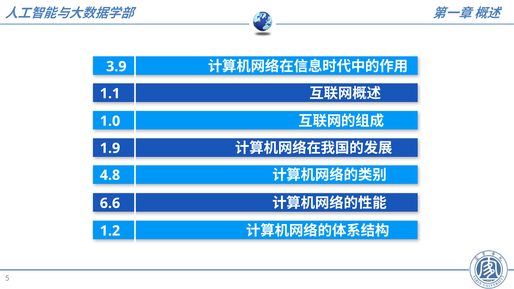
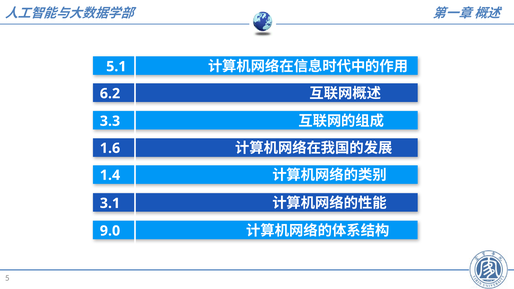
3.9: 3.9 -> 5.1
1.1: 1.1 -> 6.2
1.0: 1.0 -> 3.3
1.9: 1.9 -> 1.6
4.8: 4.8 -> 1.4
6.6: 6.6 -> 3.1
1.2: 1.2 -> 9.0
